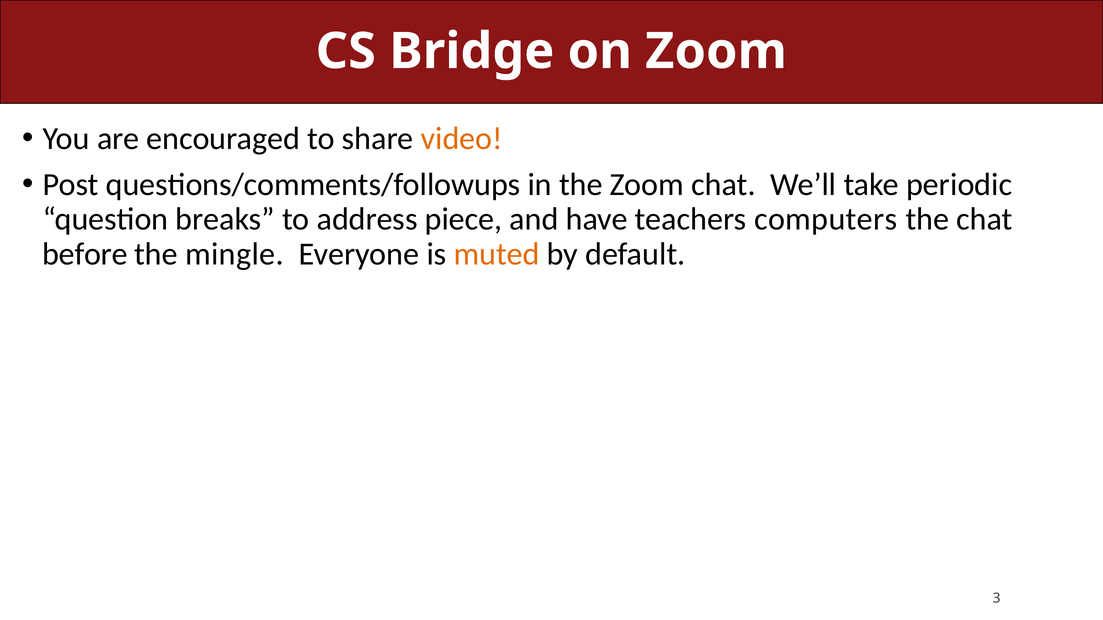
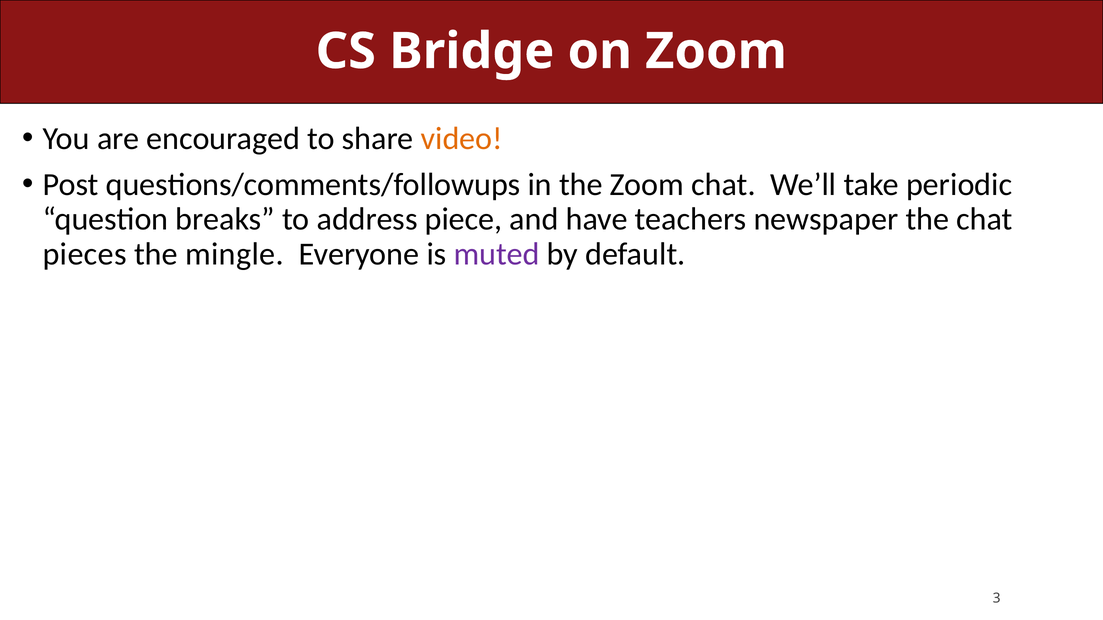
computers: computers -> newspaper
before: before -> pieces
muted colour: orange -> purple
